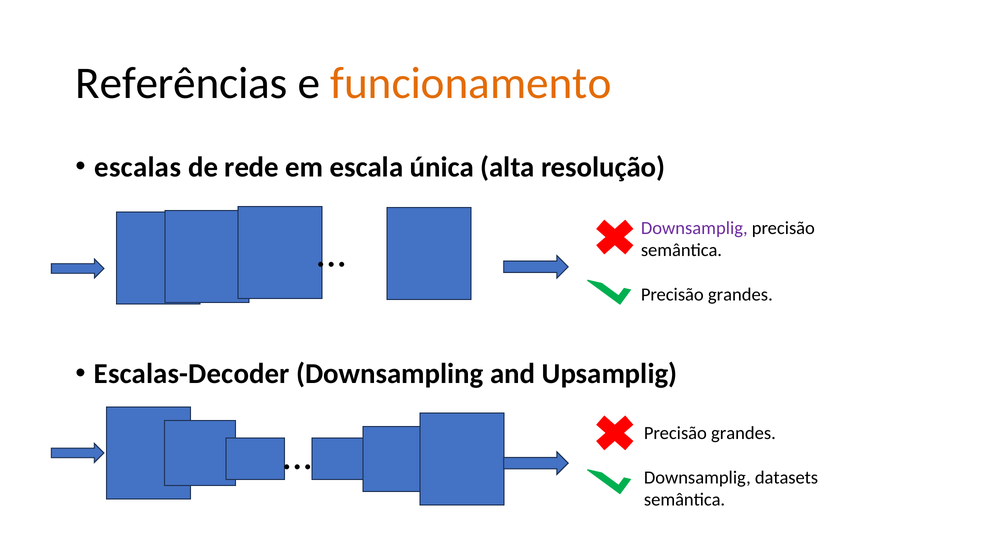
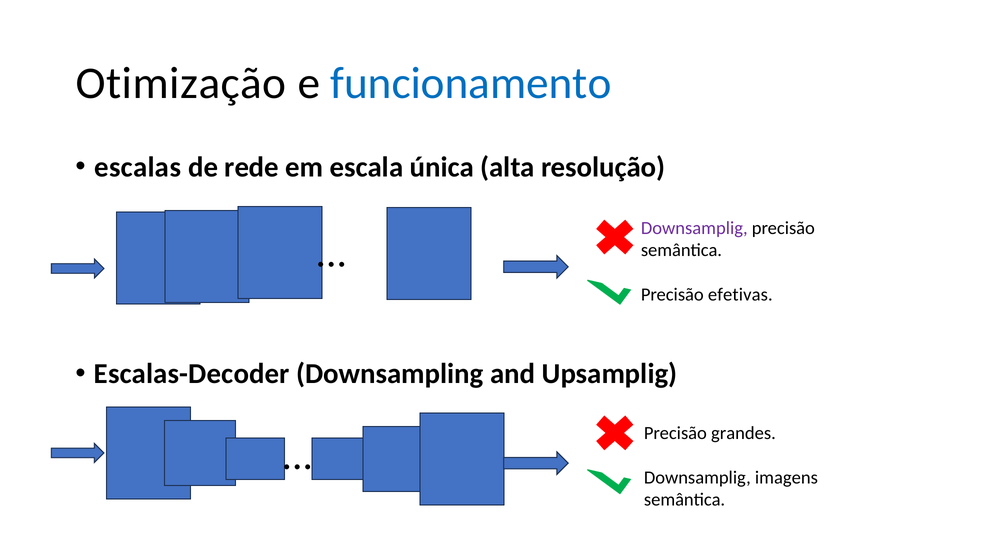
Referências: Referências -> Otimização
funcionamento colour: orange -> blue
grandes at (740, 295): grandes -> efetivas
datasets: datasets -> imagens
